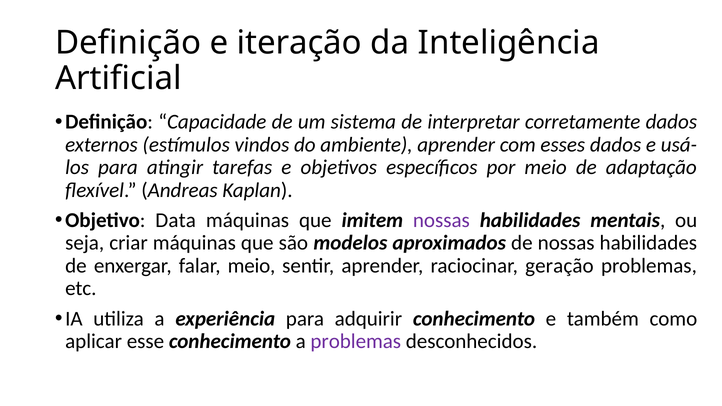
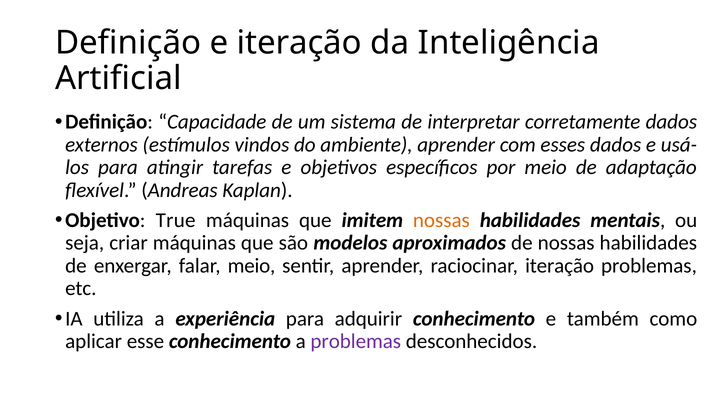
Data: Data -> True
nossas at (441, 220) colour: purple -> orange
raciocinar geração: geração -> iteração
